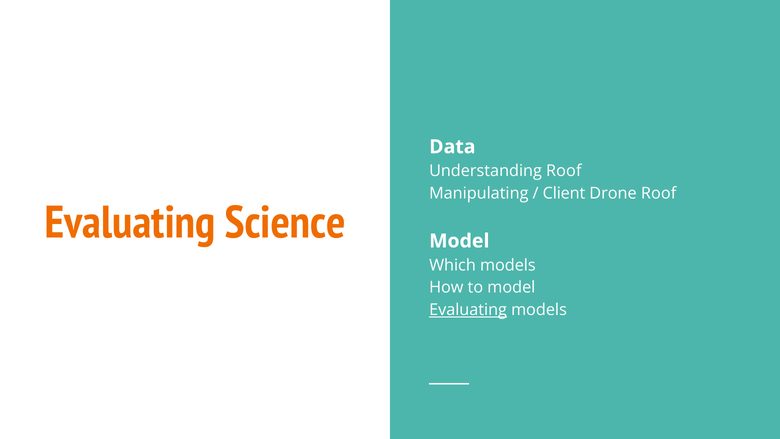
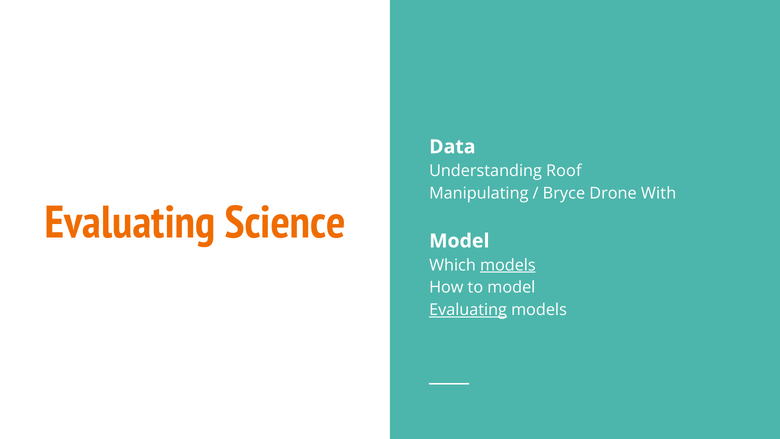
Client: Client -> Bryce
Drone Roof: Roof -> With
models at (508, 265) underline: none -> present
